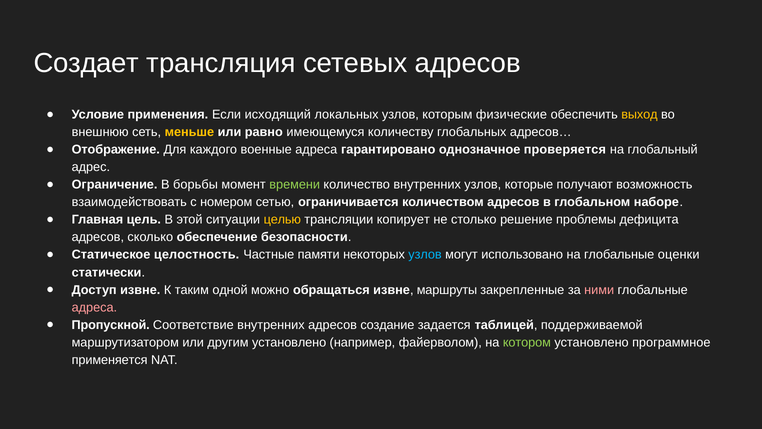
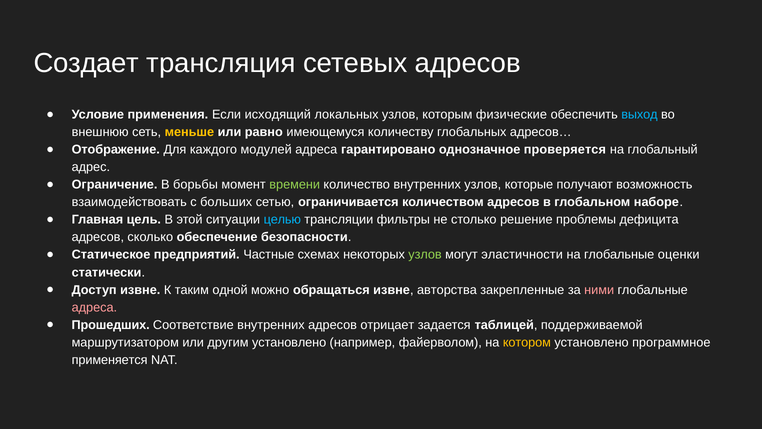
выход colour: yellow -> light blue
военные: военные -> модулей
номером: номером -> больших
целью colour: yellow -> light blue
копирует: копирует -> фильтры
целостность: целостность -> предприятий
памяти: памяти -> схемах
узлов at (425, 255) colour: light blue -> light green
использовано: использовано -> эластичности
маршруты: маршруты -> авторства
Пропускной: Пропускной -> Прошедших
создание: создание -> отрицает
котором colour: light green -> yellow
